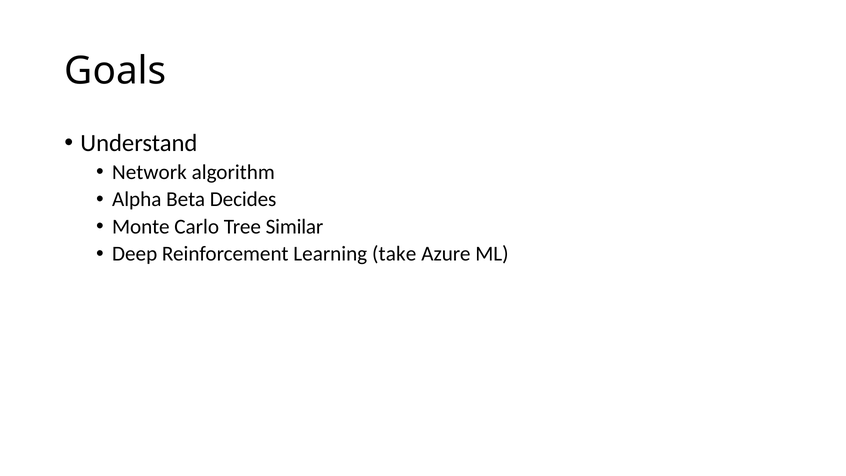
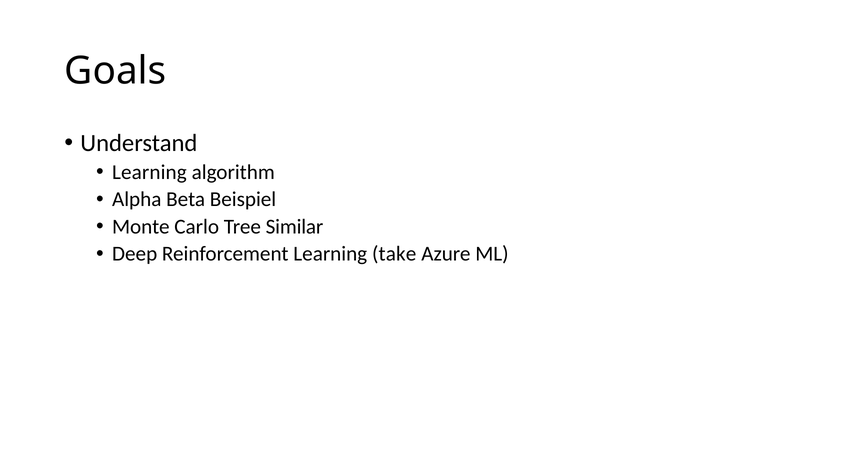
Network at (149, 172): Network -> Learning
Decides: Decides -> Beispiel
